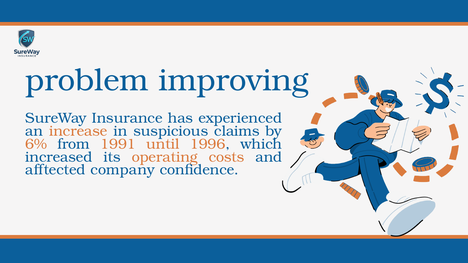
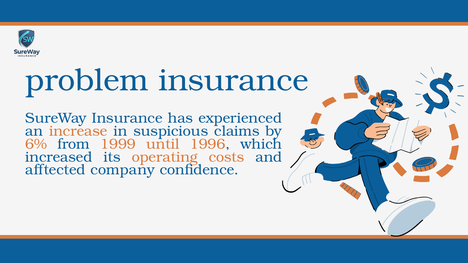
problem improving: improving -> insurance
1991: 1991 -> 1999
